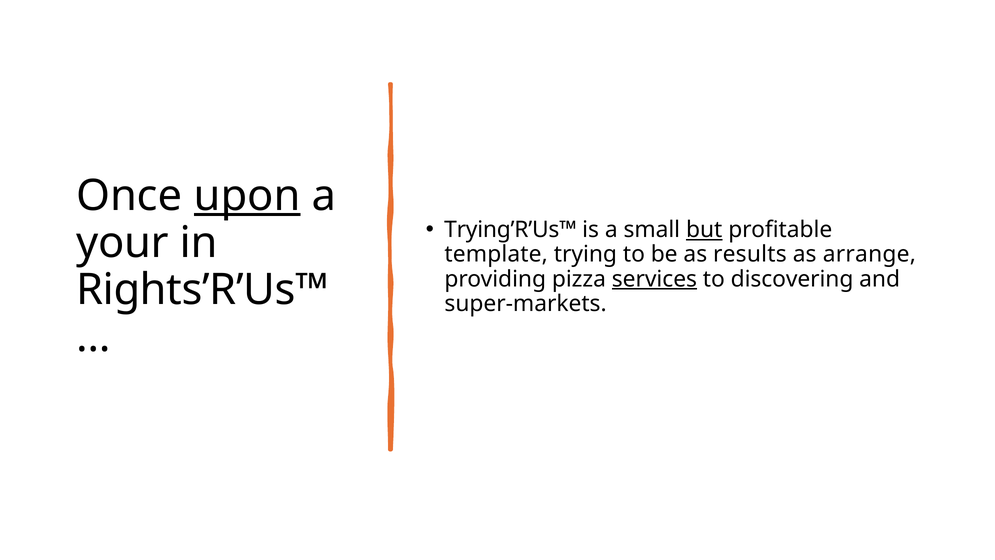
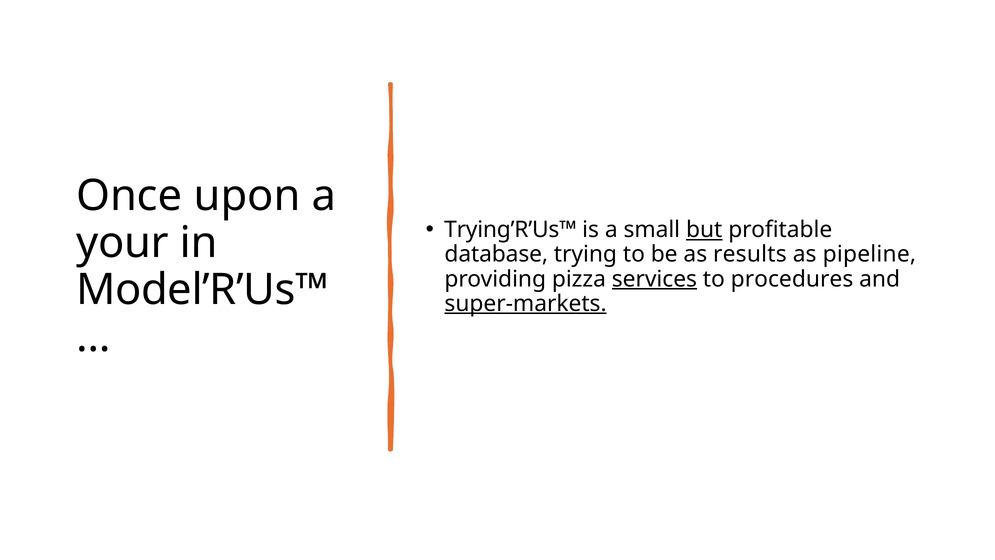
upon underline: present -> none
template: template -> database
arrange: arrange -> pipeline
discovering: discovering -> procedures
Rights’R’Us™: Rights’R’Us™ -> Model’R’Us™
super-markets underline: none -> present
